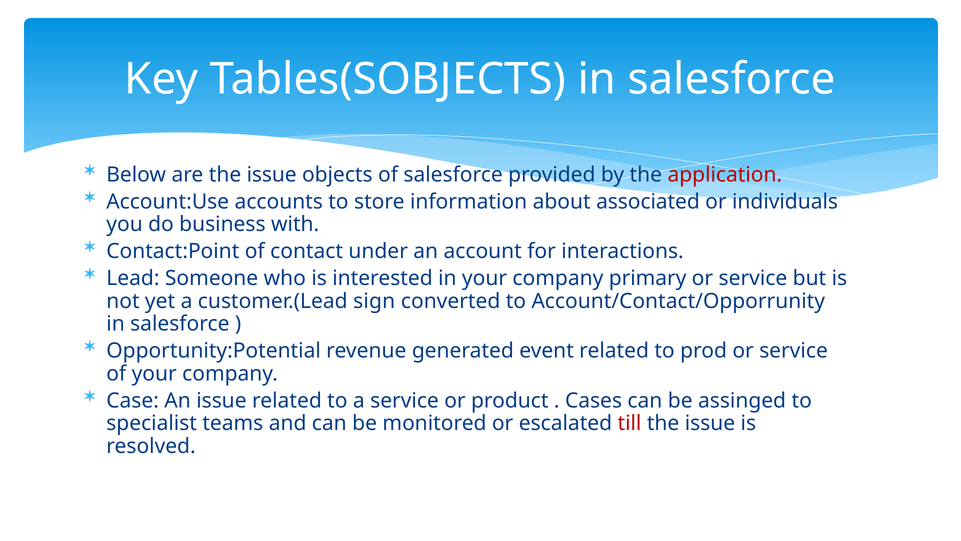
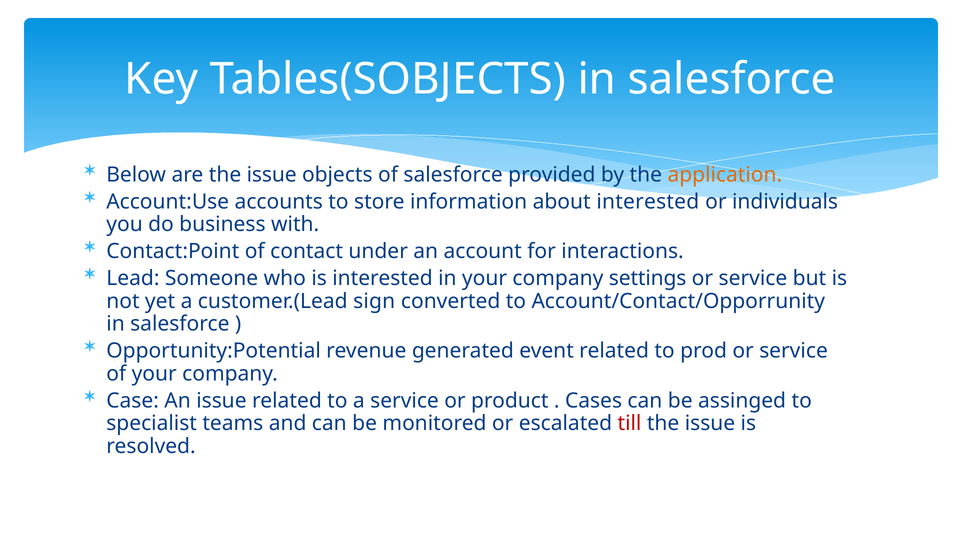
application colour: red -> orange
about associated: associated -> interested
primary: primary -> settings
